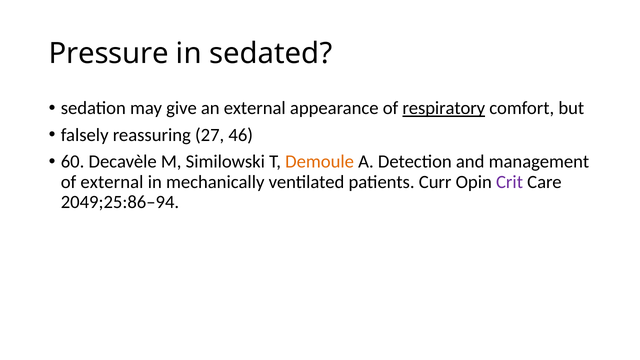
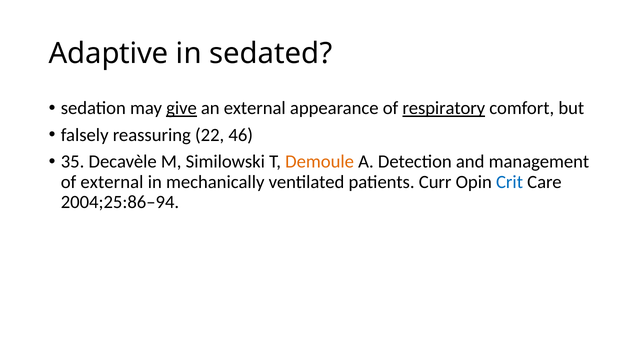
Pressure: Pressure -> Adaptive
give underline: none -> present
27: 27 -> 22
60: 60 -> 35
Crit colour: purple -> blue
2049;25:86–94: 2049;25:86–94 -> 2004;25:86–94
